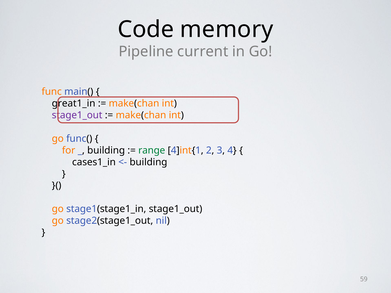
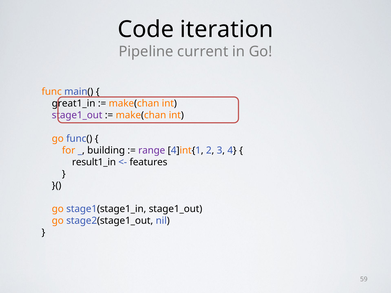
memory: memory -> iteration
range colour: green -> purple
cases1_in: cases1_in -> result1_in
building at (148, 162): building -> features
